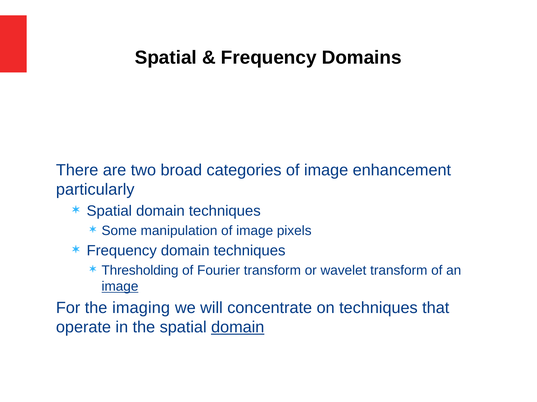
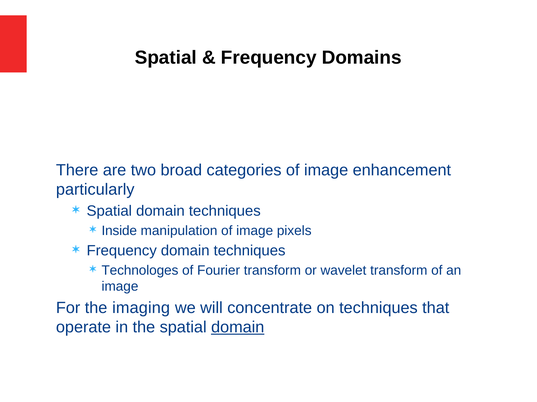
Some: Some -> Inside
Thresholding: Thresholding -> Technologes
image at (120, 287) underline: present -> none
